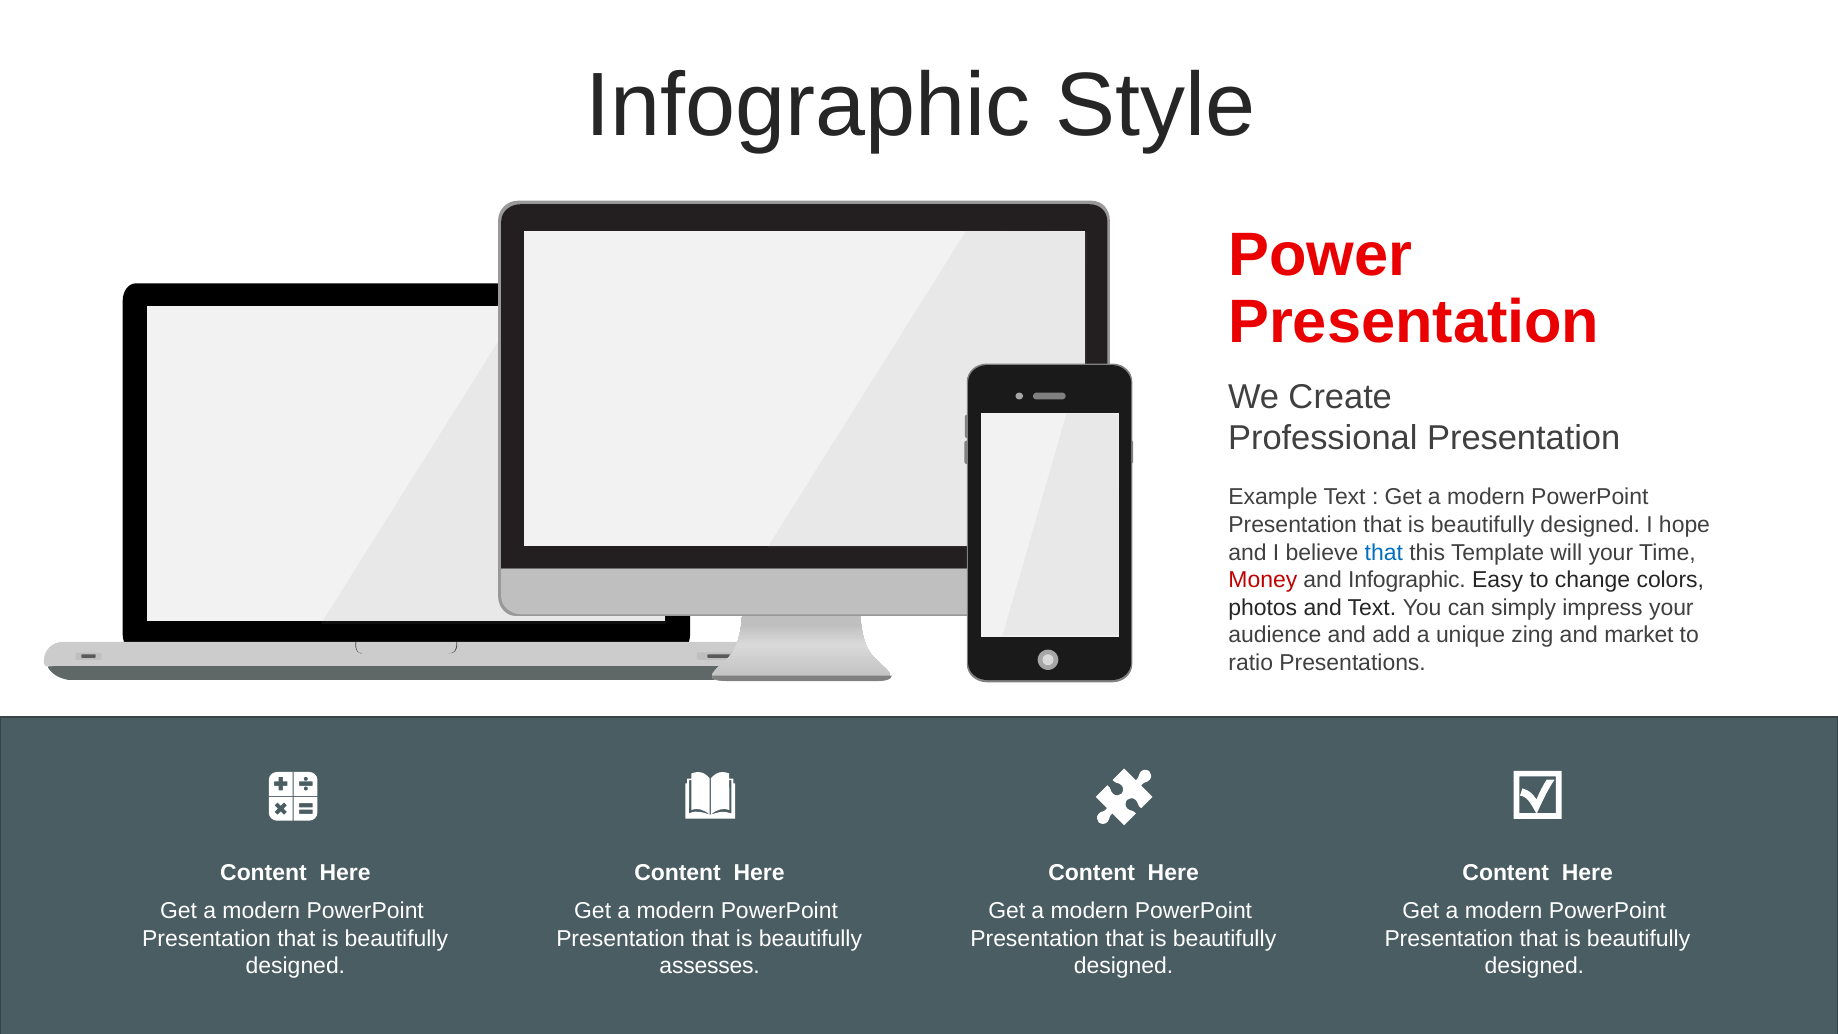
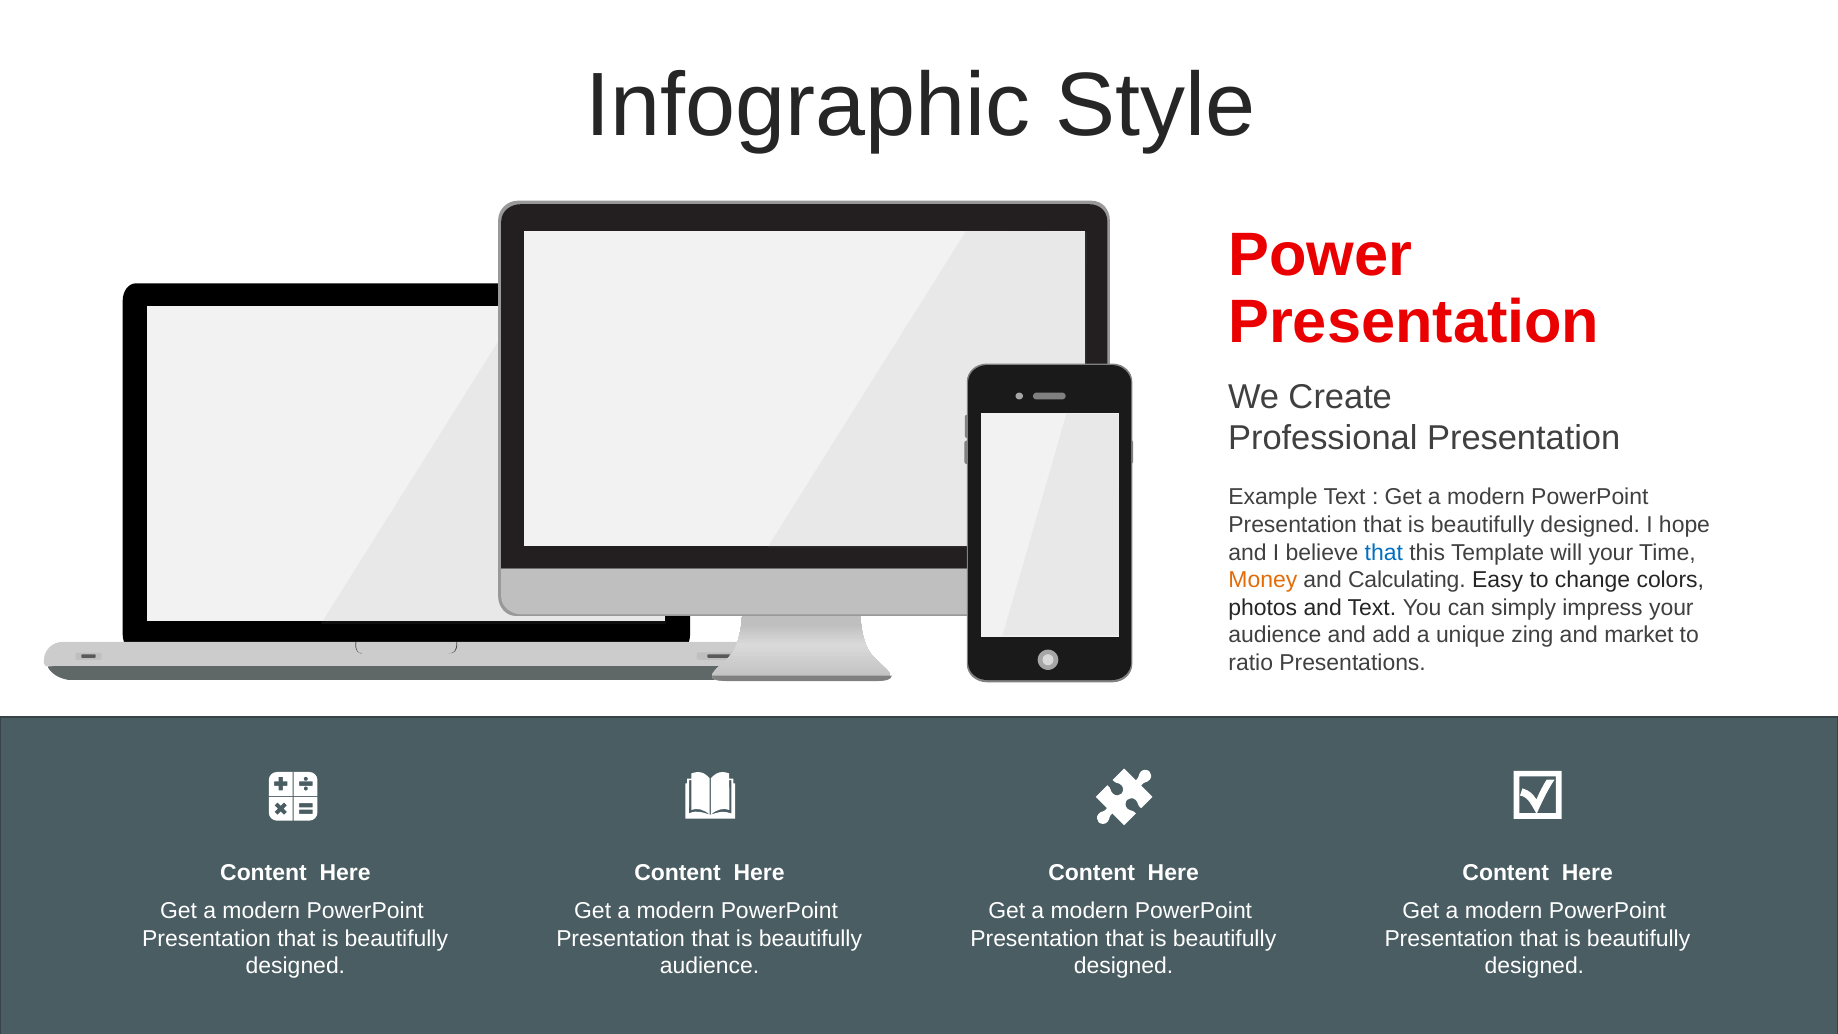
Money colour: red -> orange
and Infographic: Infographic -> Calculating
assesses at (710, 966): assesses -> audience
